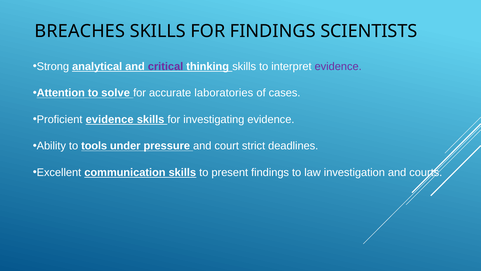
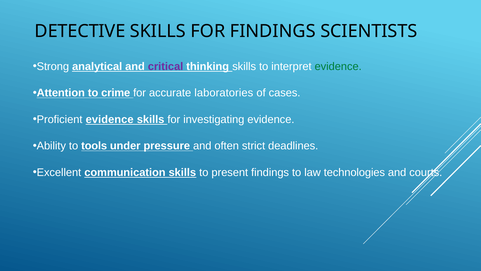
BREACHES: BREACHES -> DETECTIVE
evidence at (338, 66) colour: purple -> green
solve: solve -> crime
court: court -> often
investigation: investigation -> technologies
